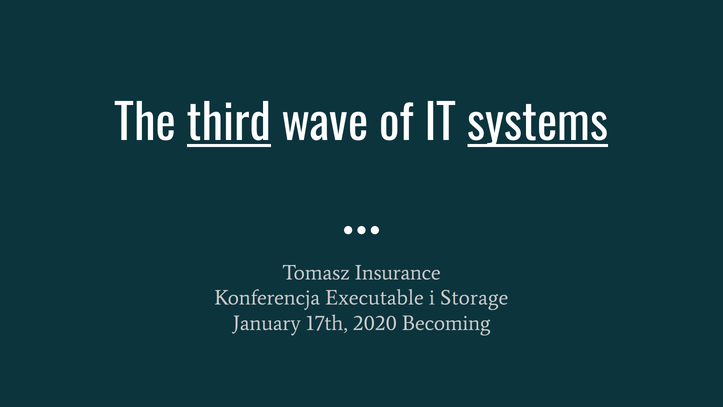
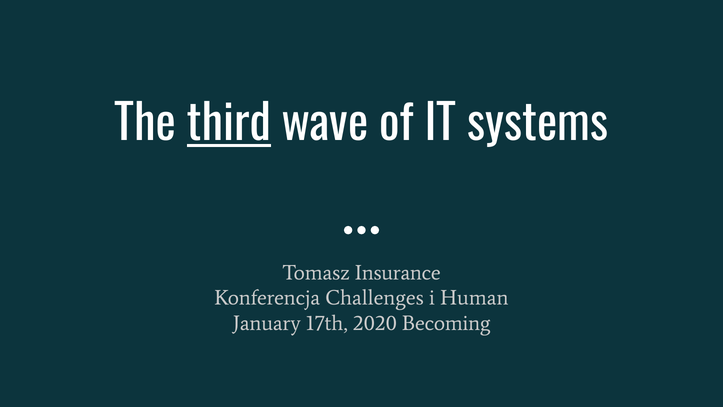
systems underline: present -> none
Executable: Executable -> Challenges
Storage: Storage -> Human
